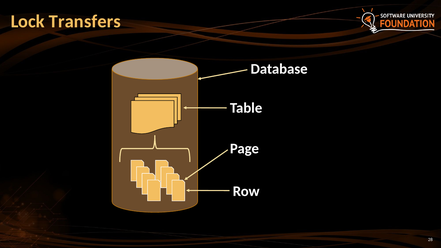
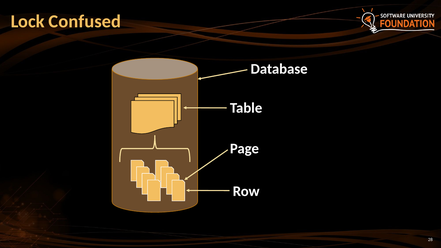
Transfers: Transfers -> Confused
